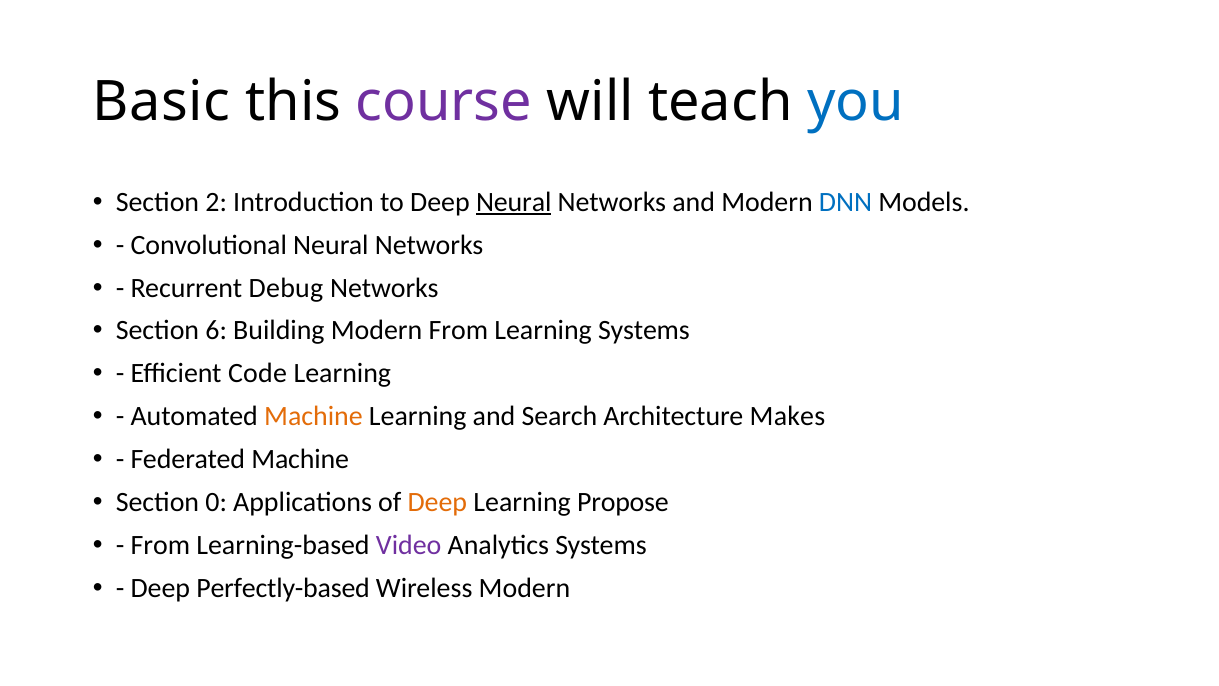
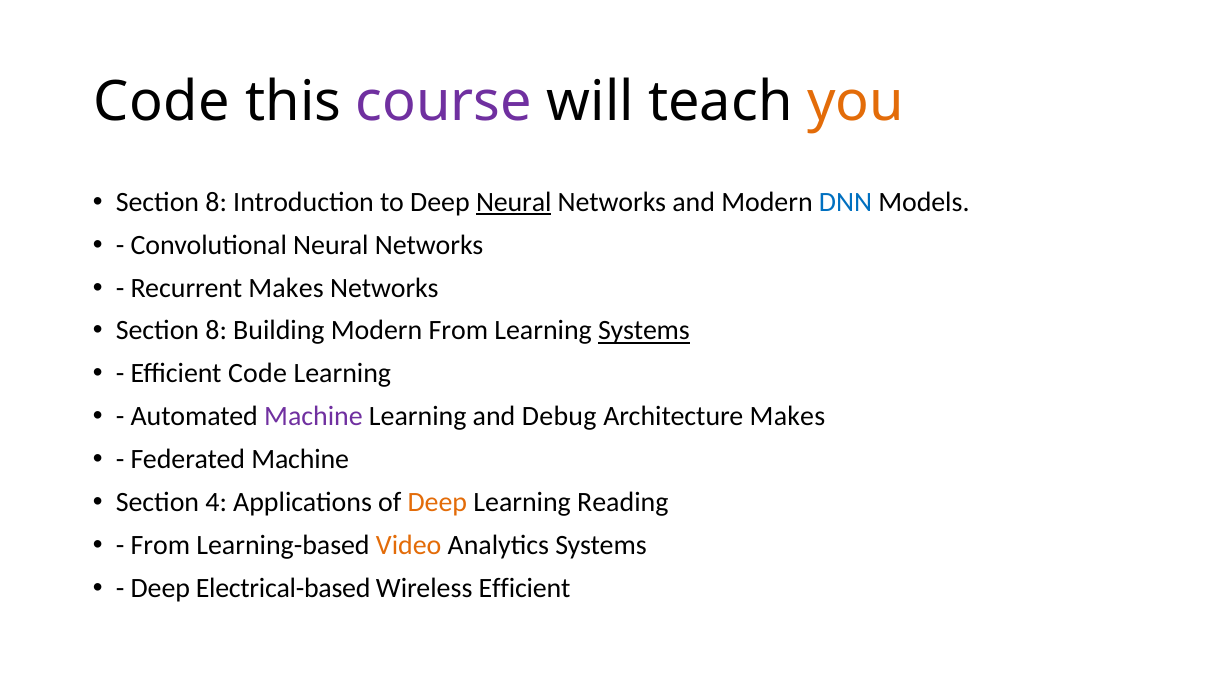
Basic at (162, 102): Basic -> Code
you colour: blue -> orange
2 at (216, 202): 2 -> 8
Recurrent Debug: Debug -> Makes
6 at (216, 331): 6 -> 8
Systems at (644, 331) underline: none -> present
Machine at (314, 416) colour: orange -> purple
Search: Search -> Debug
0: 0 -> 4
Propose: Propose -> Reading
Video colour: purple -> orange
Perfectly-based: Perfectly-based -> Electrical-based
Wireless Modern: Modern -> Efficient
